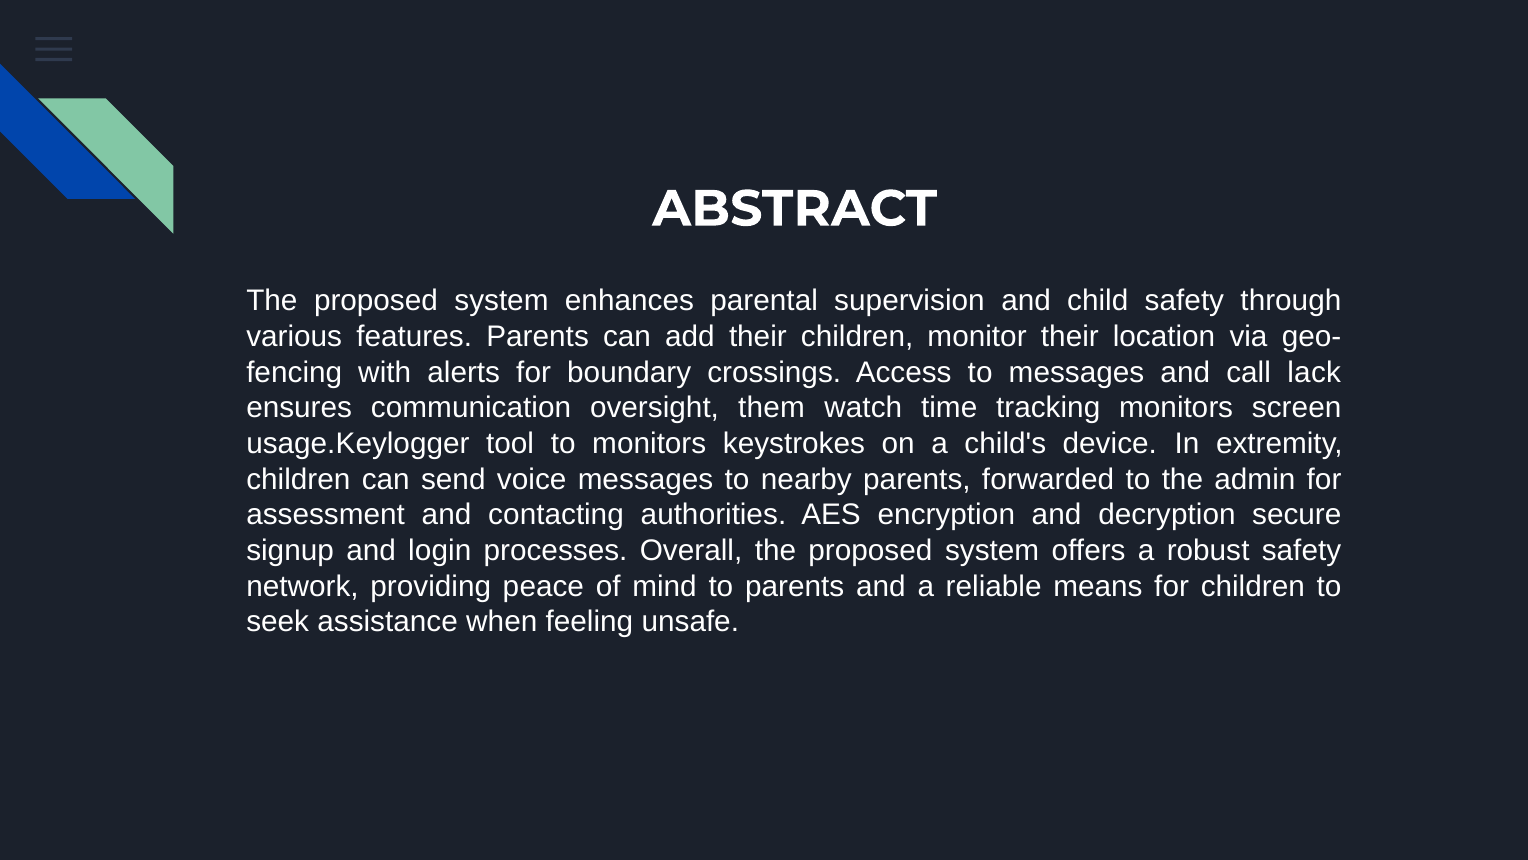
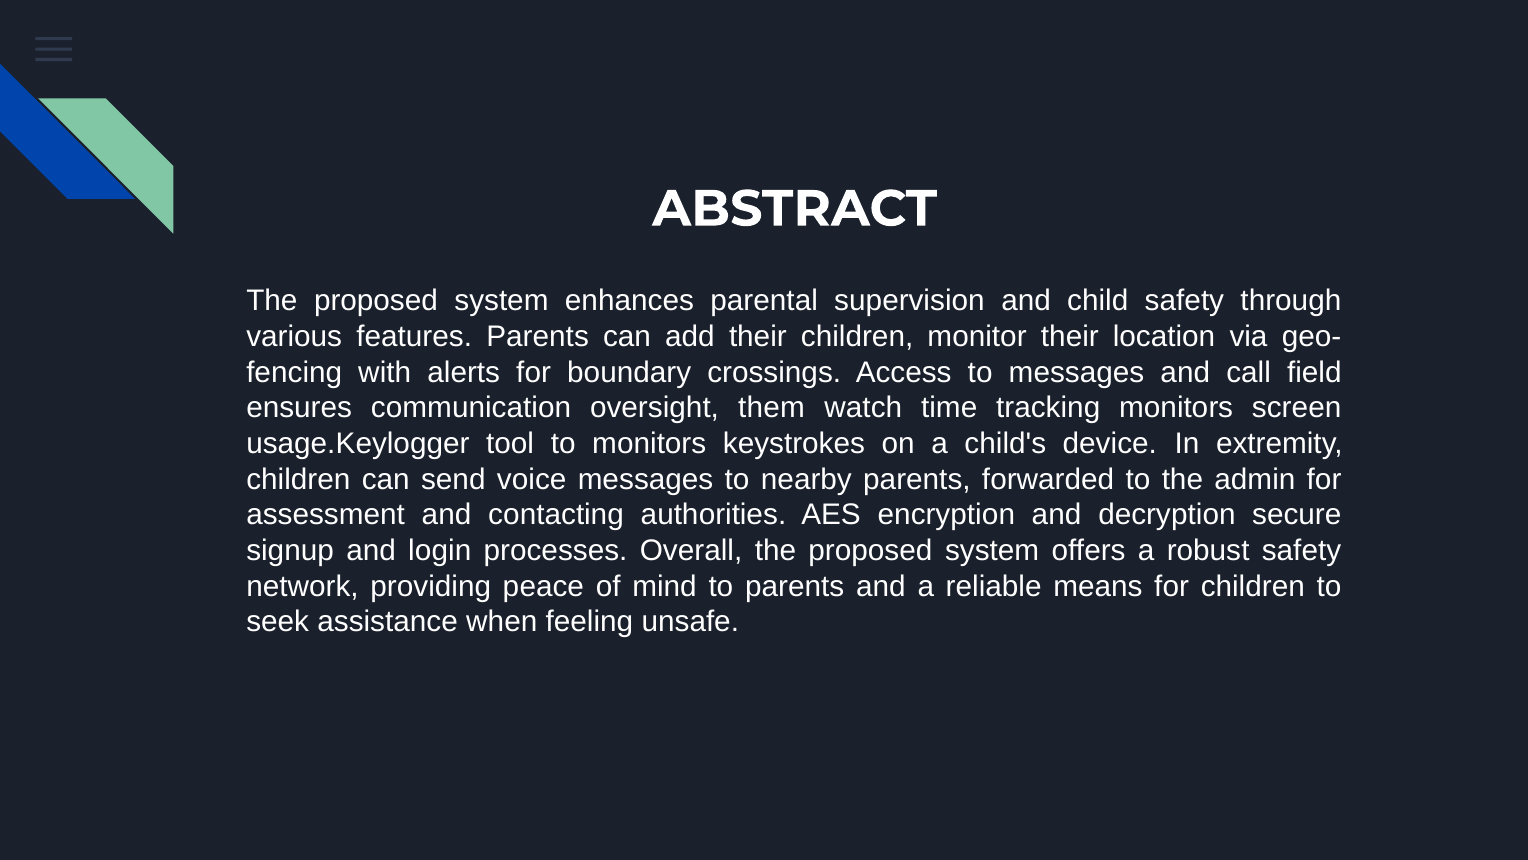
lack: lack -> field
